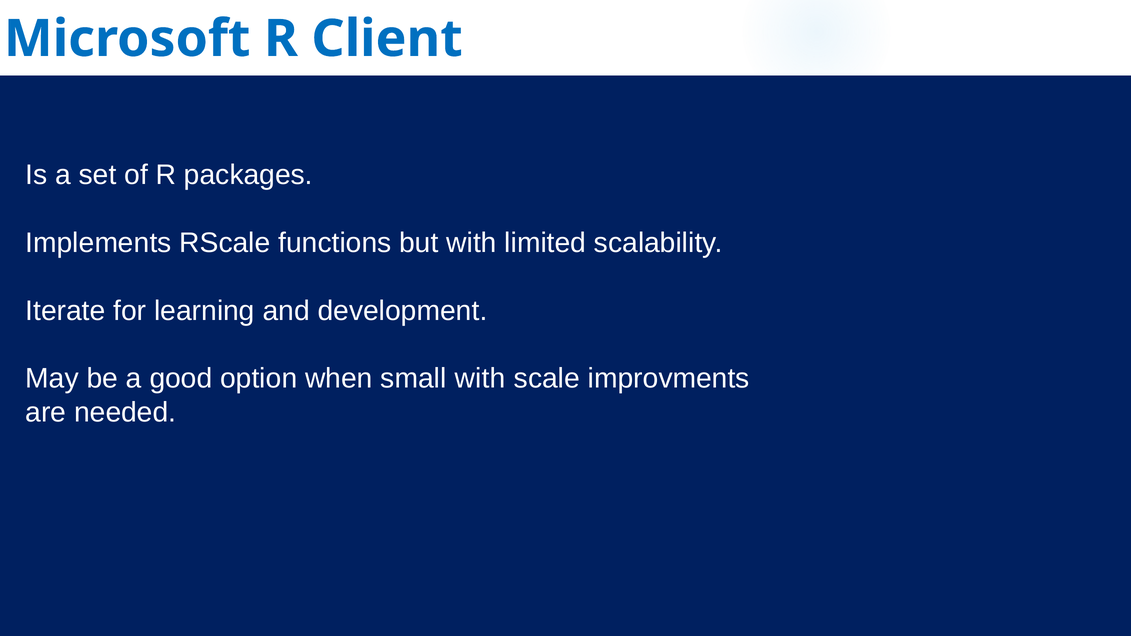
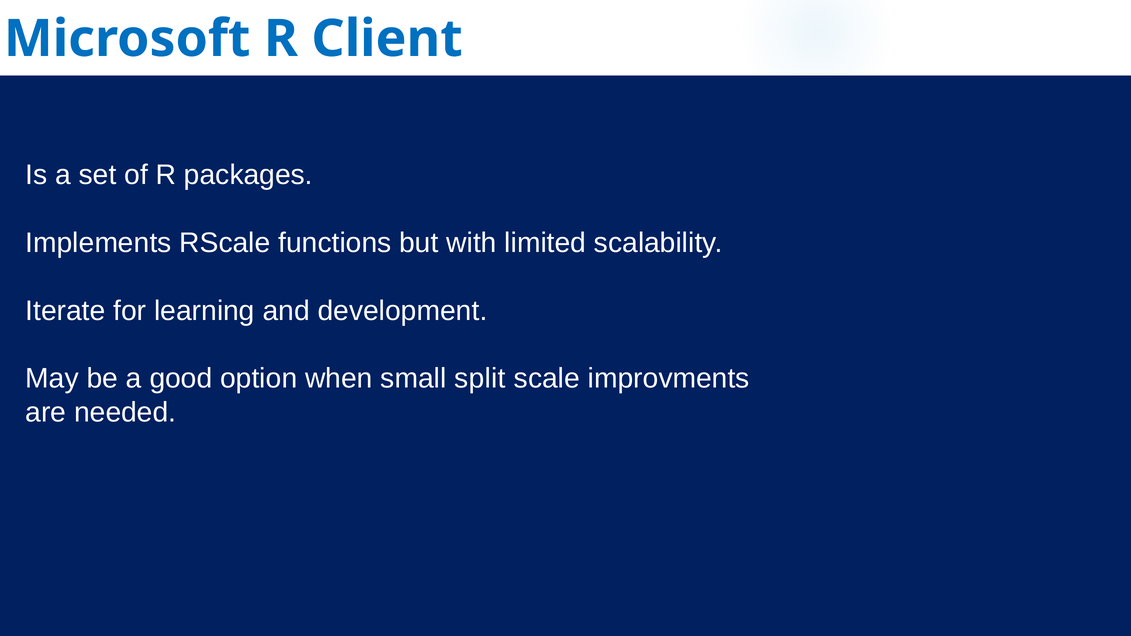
small with: with -> split
